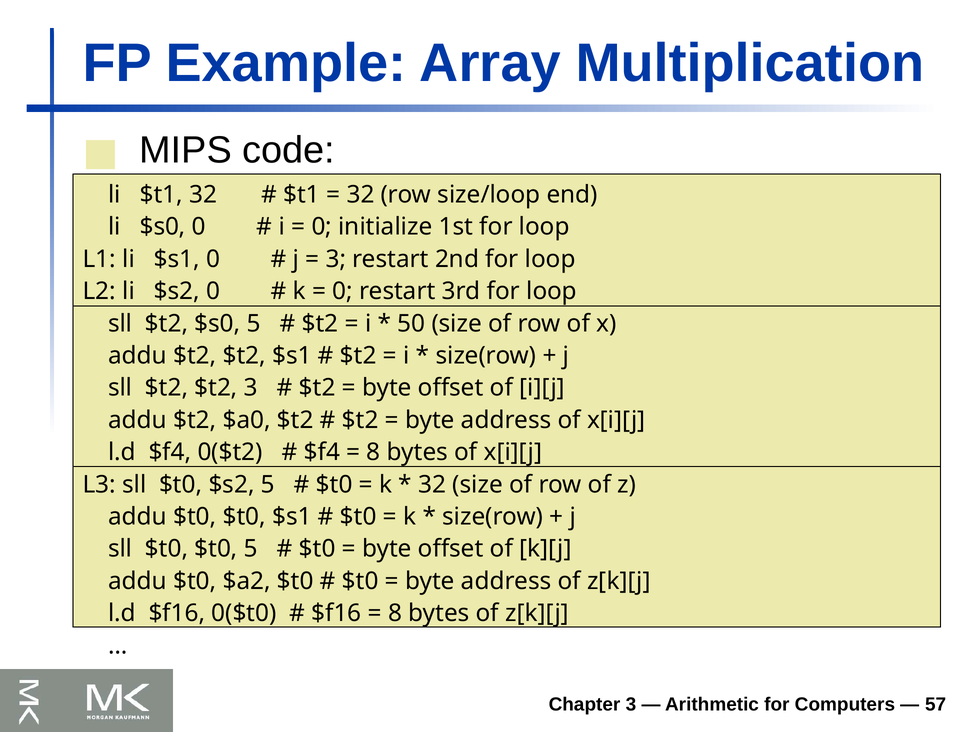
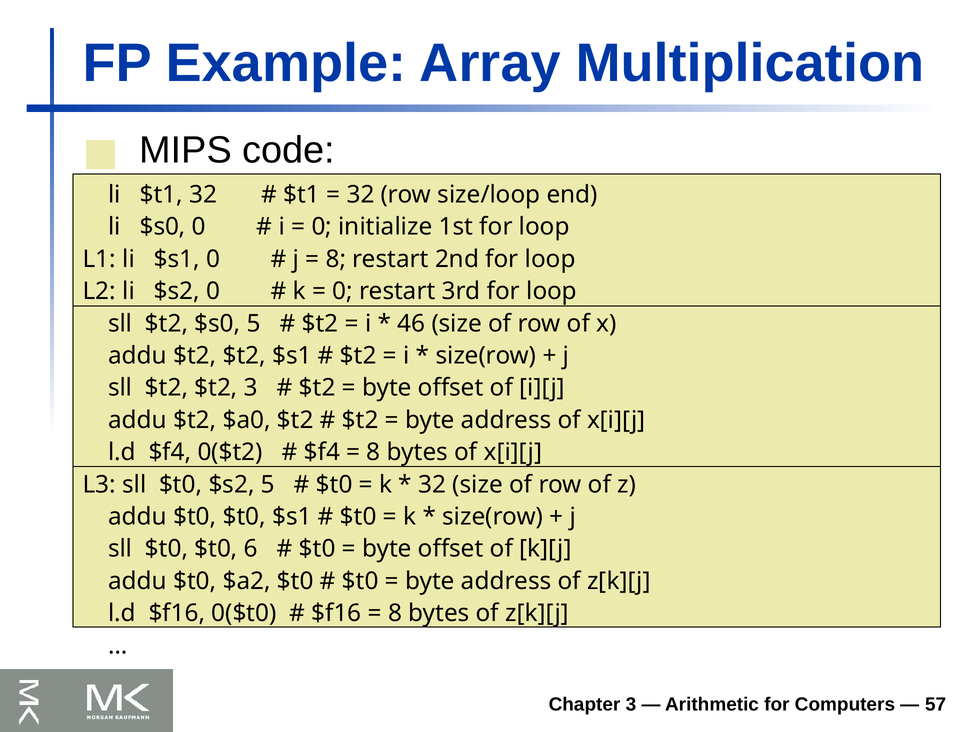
3 at (336, 259): 3 -> 8
50: 50 -> 46
$t0 5: 5 -> 6
